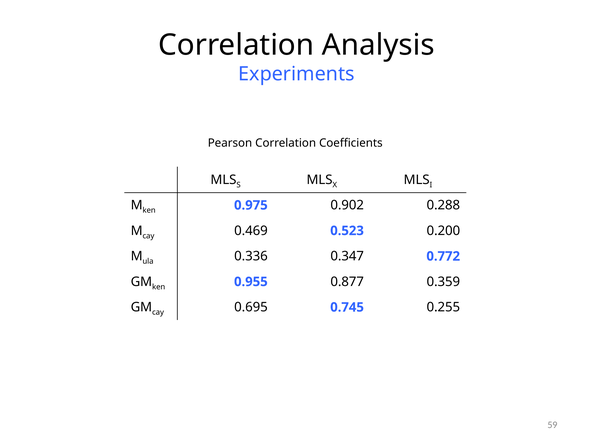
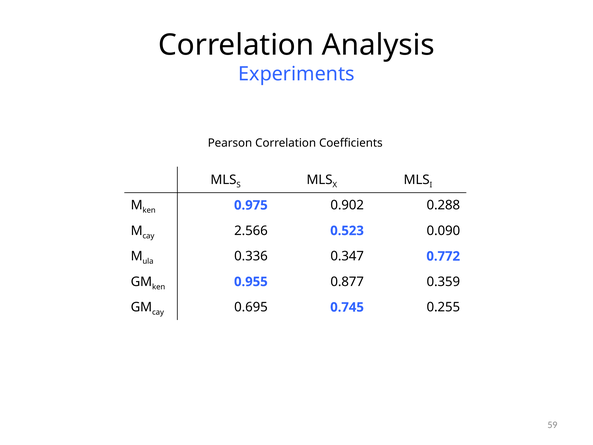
0.469: 0.469 -> 2.566
0.200: 0.200 -> 0.090
